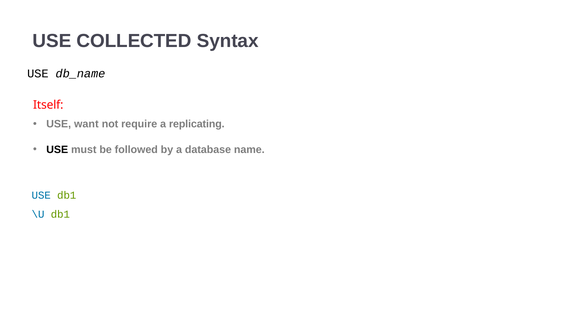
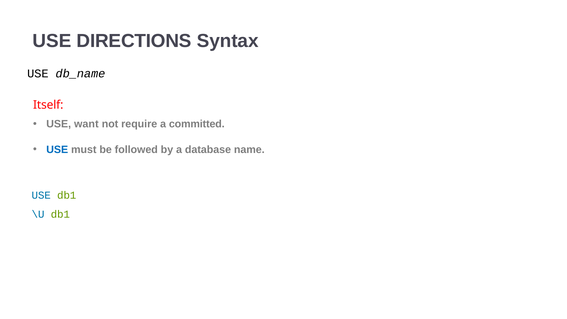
COLLECTED: COLLECTED -> DIRECTIONS
replicating: replicating -> committed
USE at (57, 150) colour: black -> blue
